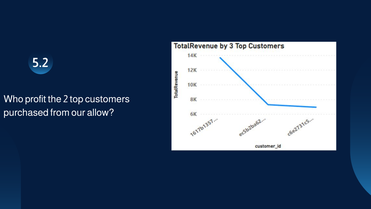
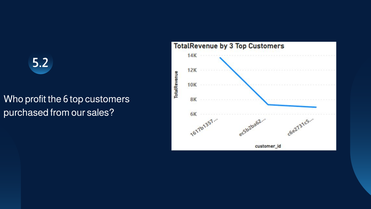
2: 2 -> 6
allow: allow -> sales
